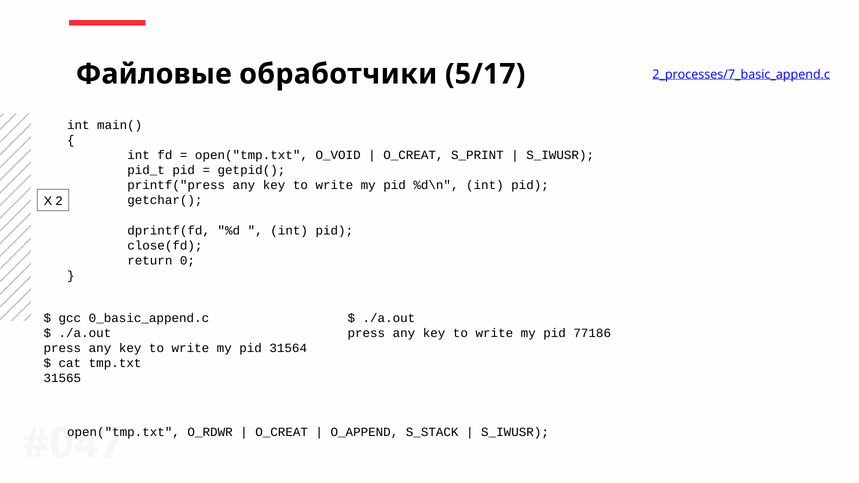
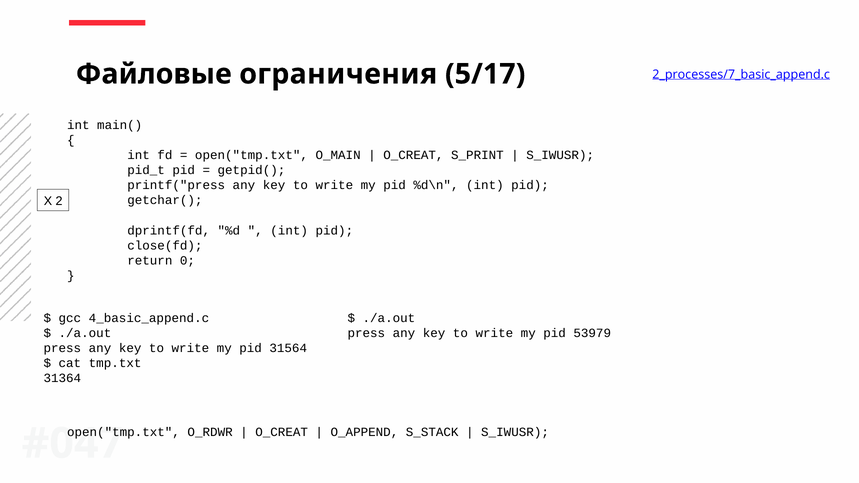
обработчики: обработчики -> ограничения
O_VOID: O_VOID -> O_MAIN
0_basic_append.c: 0_basic_append.c -> 4_basic_append.c
77186: 77186 -> 53979
31565: 31565 -> 31364
